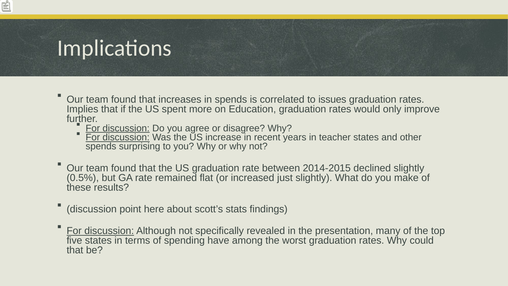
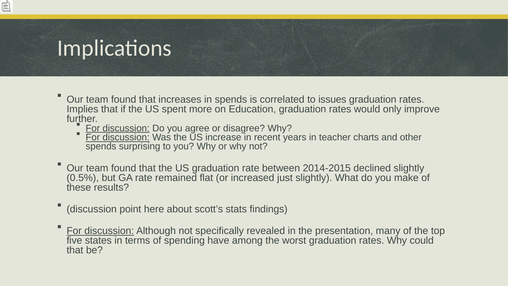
teacher states: states -> charts
